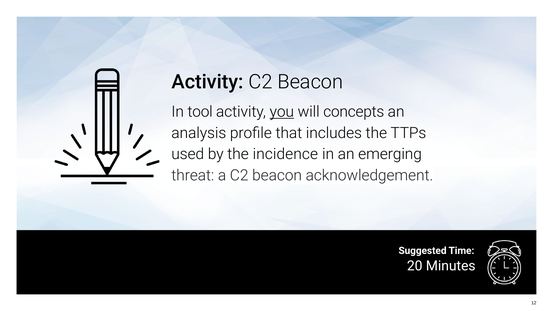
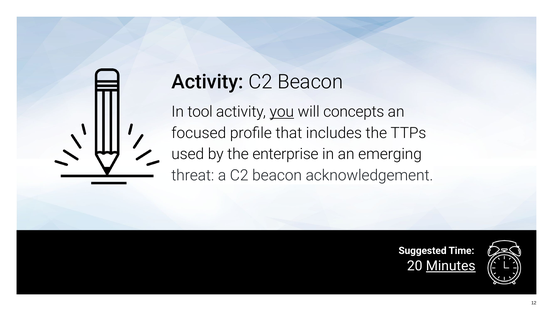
analysis: analysis -> focused
incidence: incidence -> enterprise
Minutes underline: none -> present
